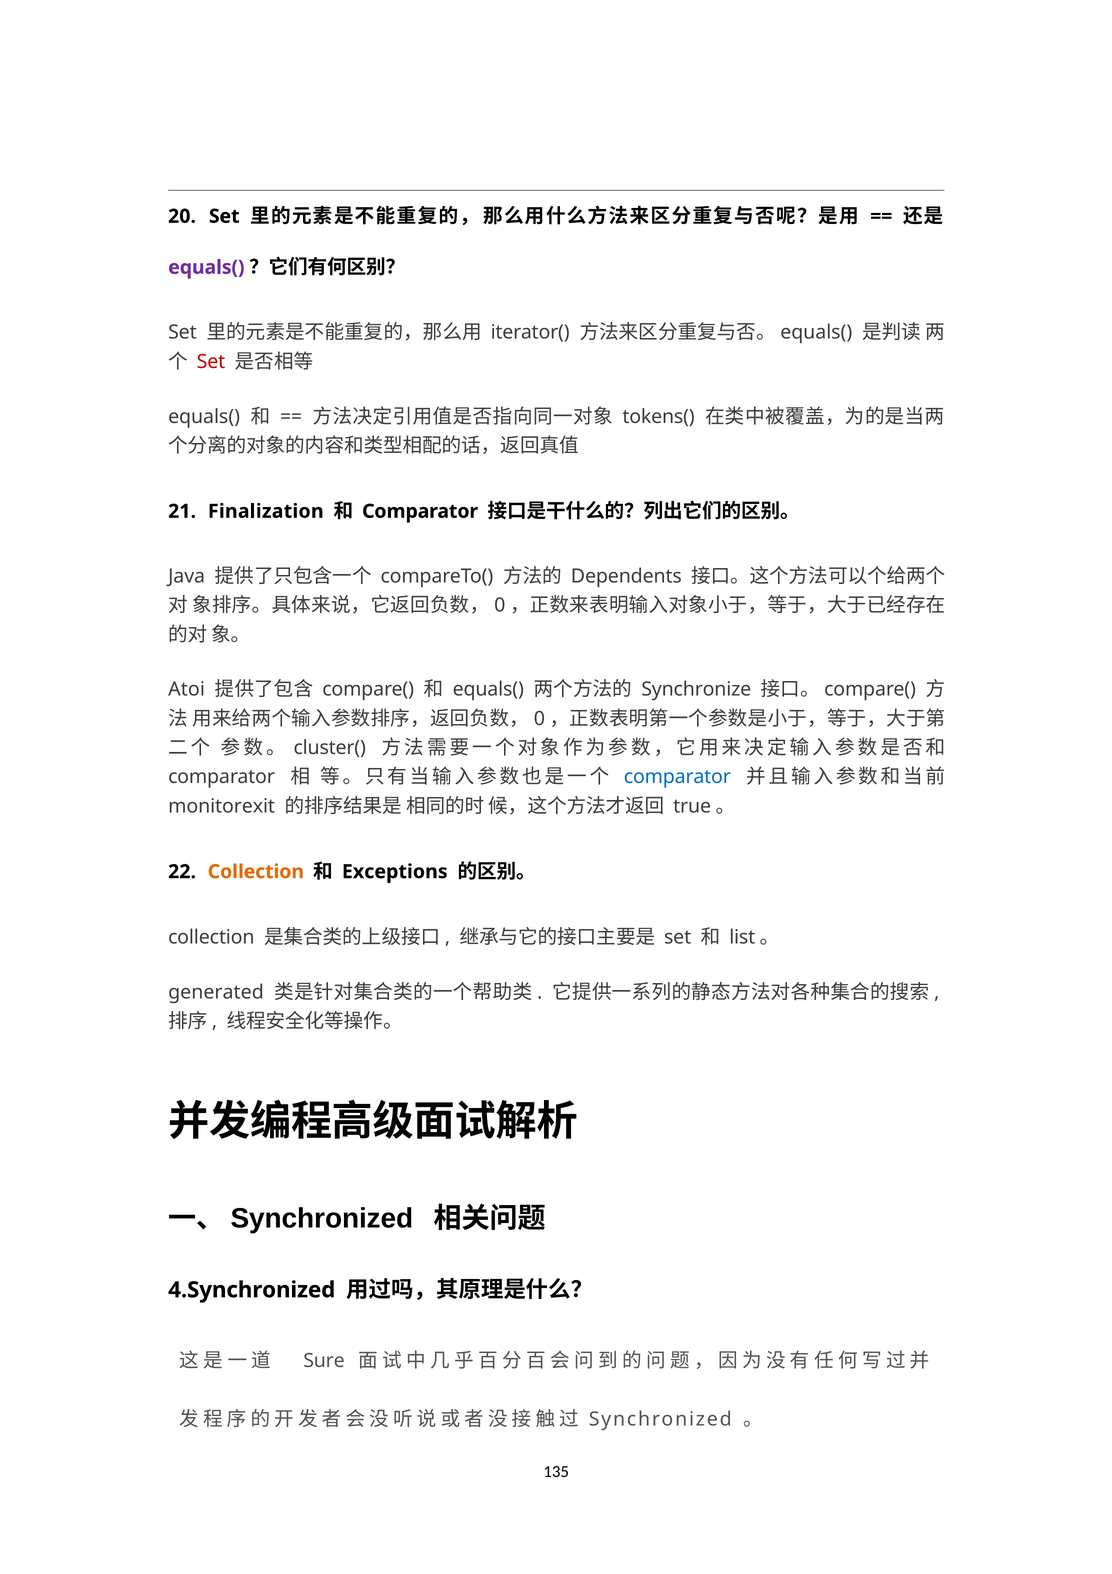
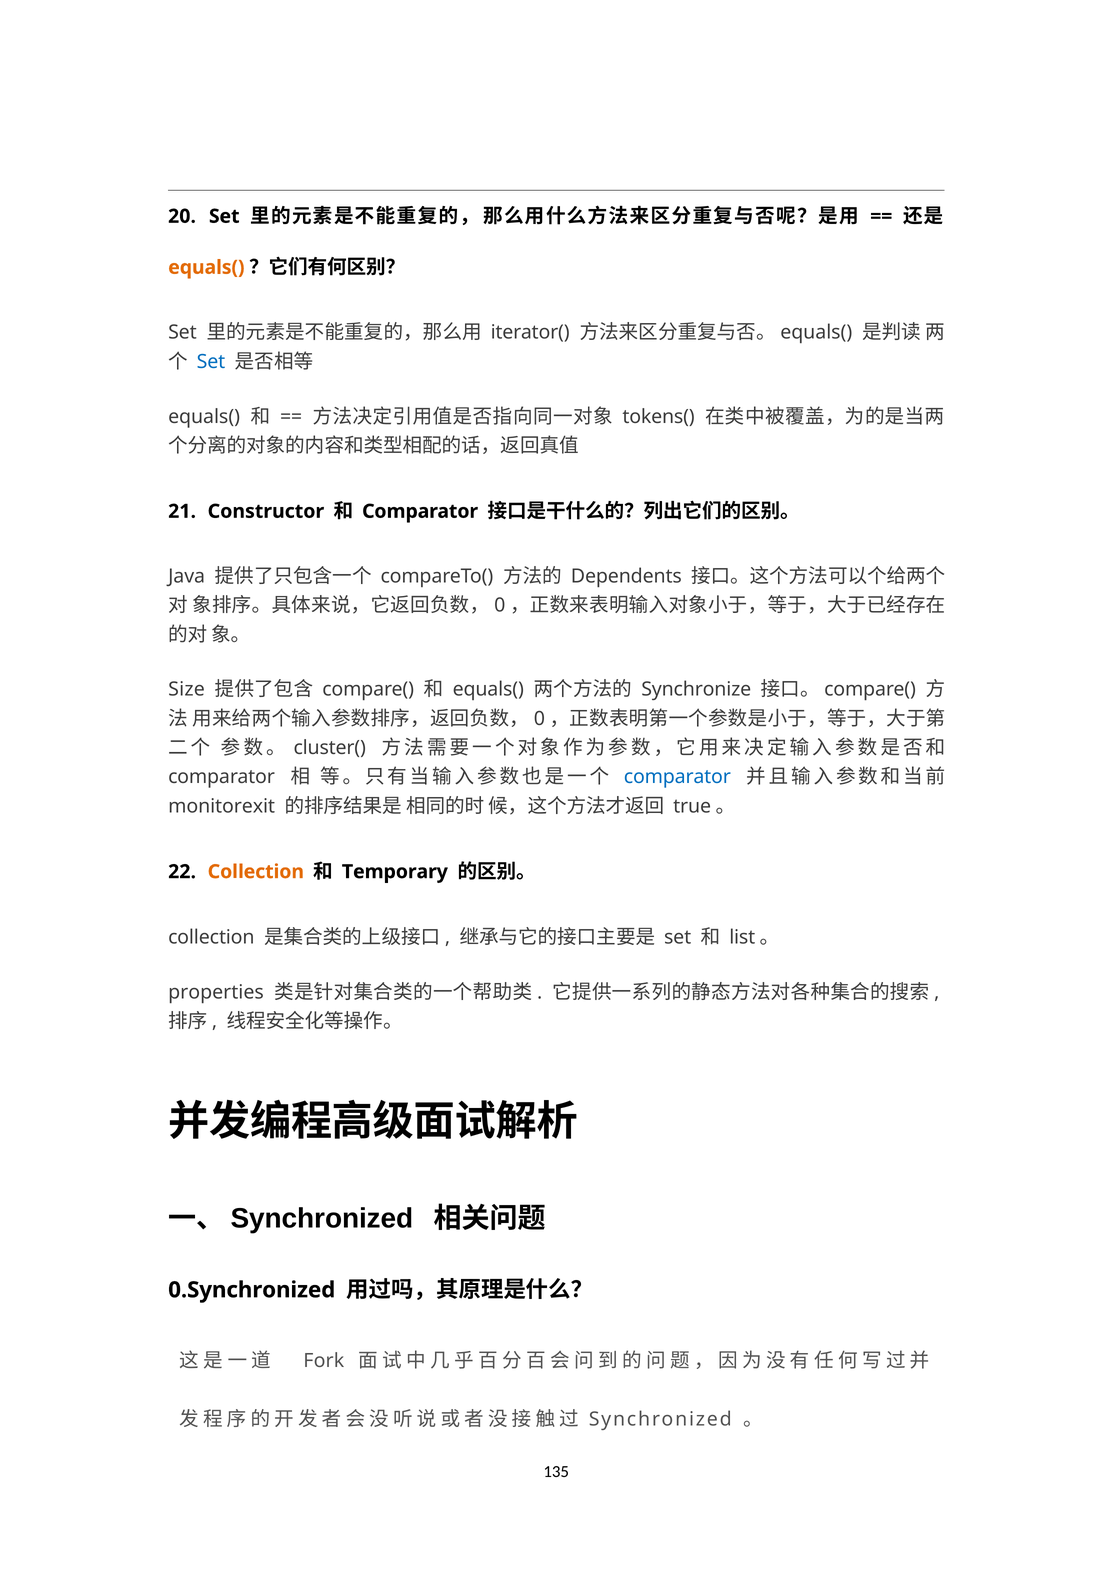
equals( at (206, 267) colour: purple -> orange
Set at (211, 362) colour: red -> blue
Finalization: Finalization -> Constructor
Atoi: Atoi -> Size
Exceptions: Exceptions -> Temporary
generated: generated -> properties
4.Synchronized: 4.Synchronized -> 0.Synchronized
Sure: Sure -> Fork
